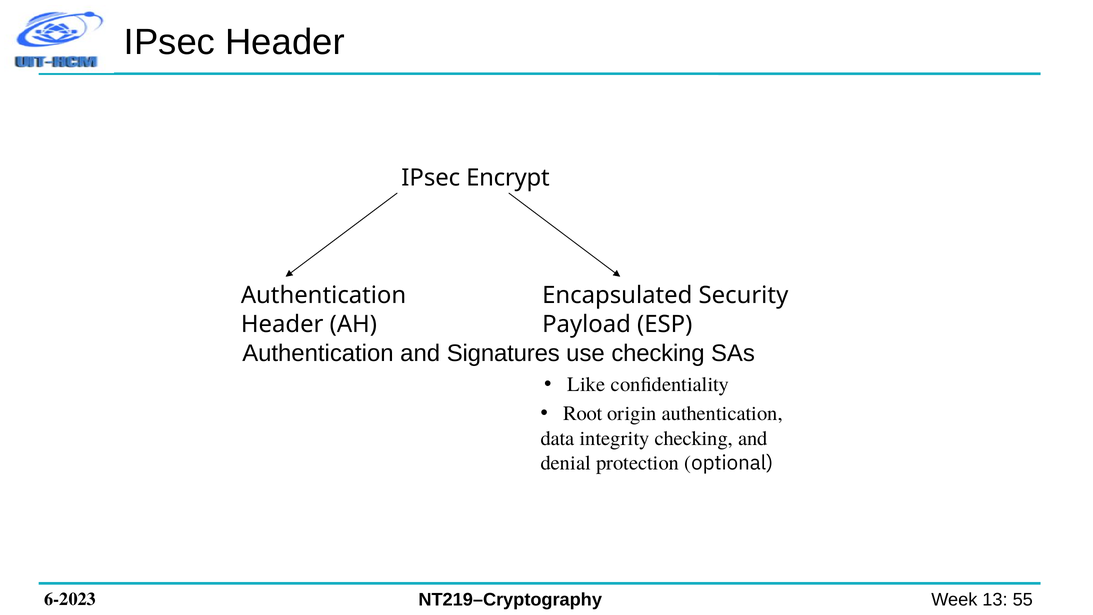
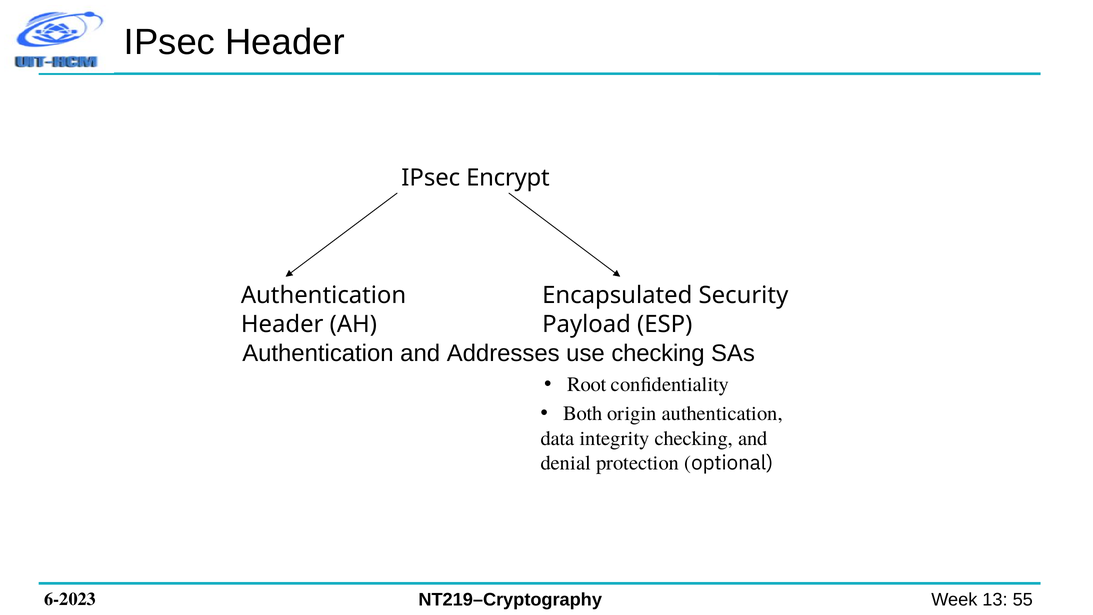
Signatures: Signatures -> Addresses
Like: Like -> Root
Root: Root -> Both
